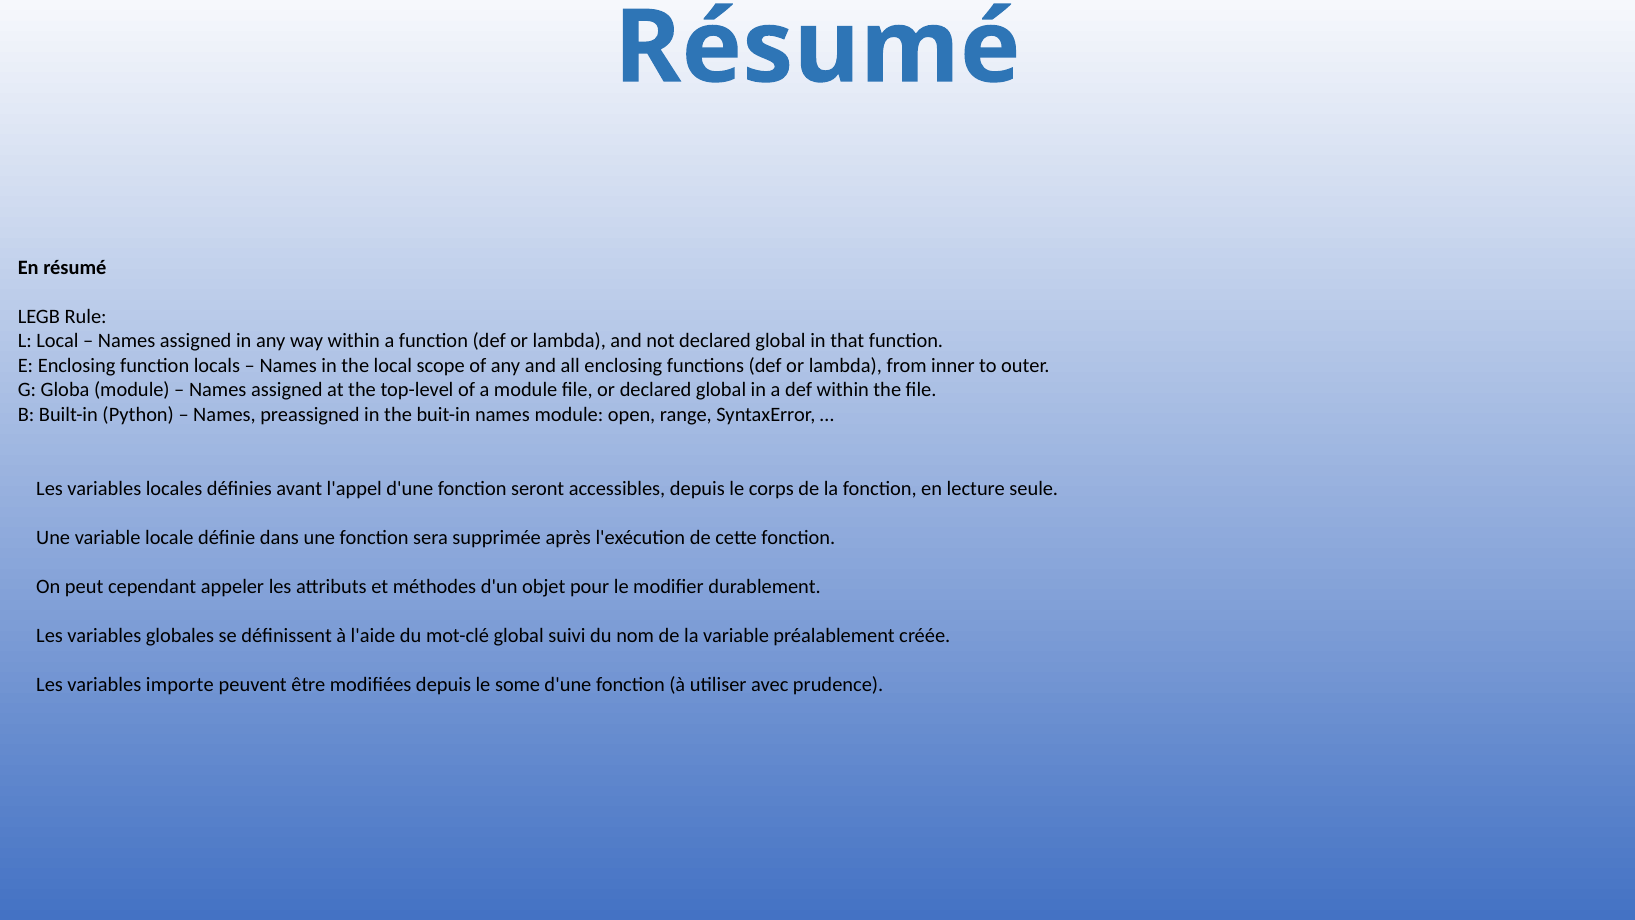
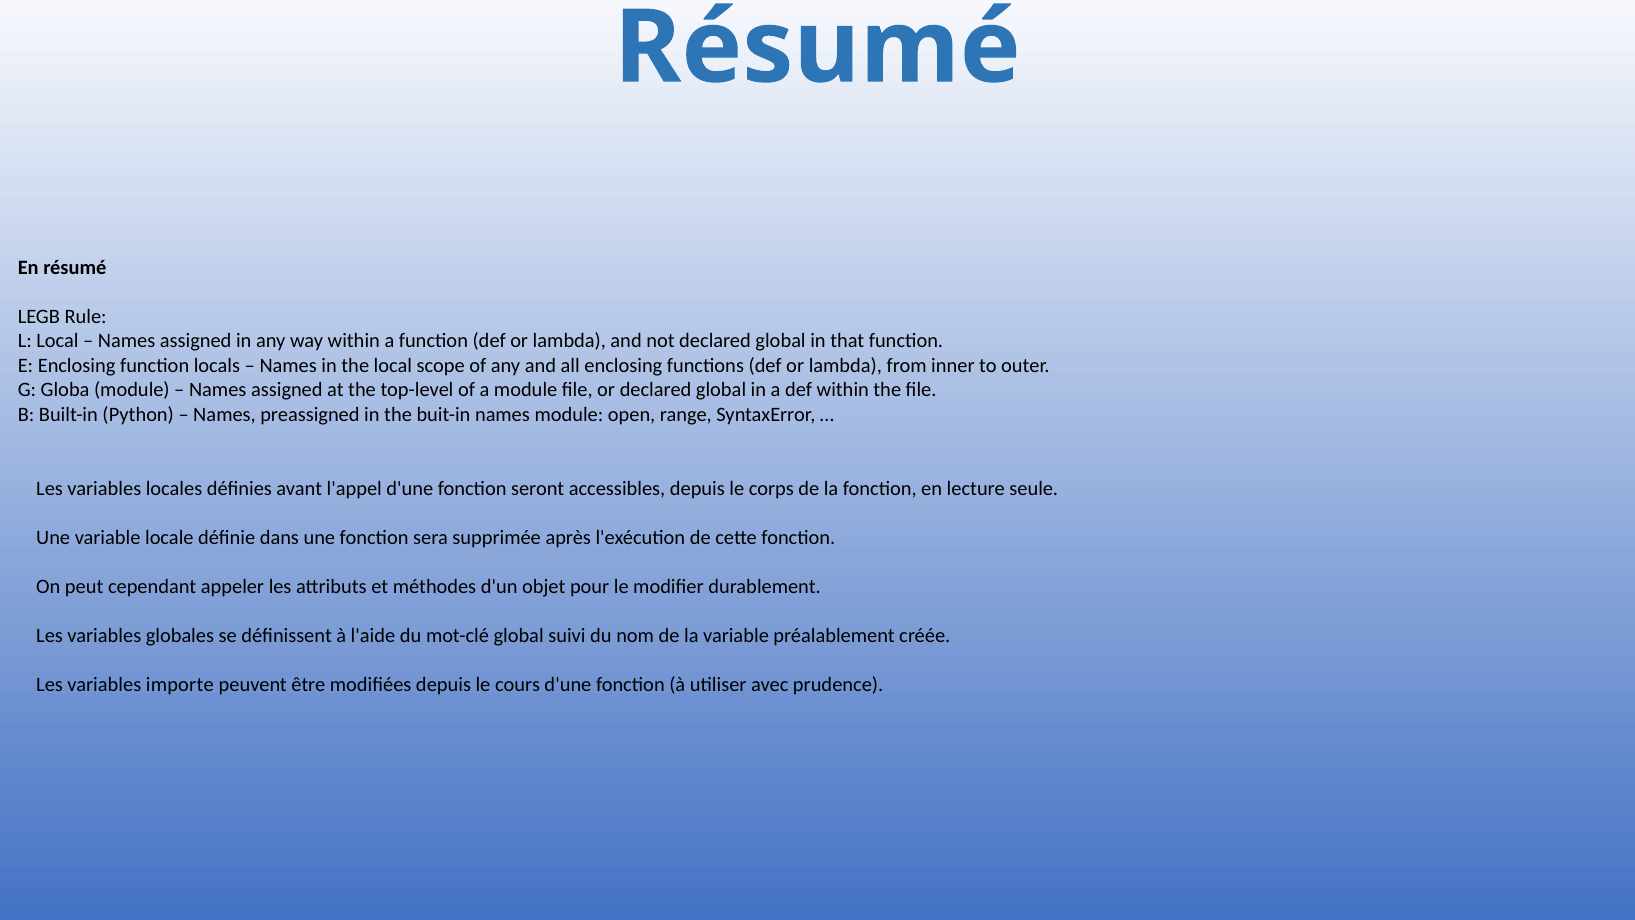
some: some -> cours
